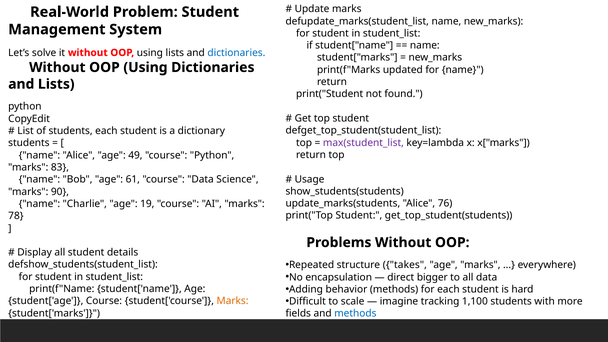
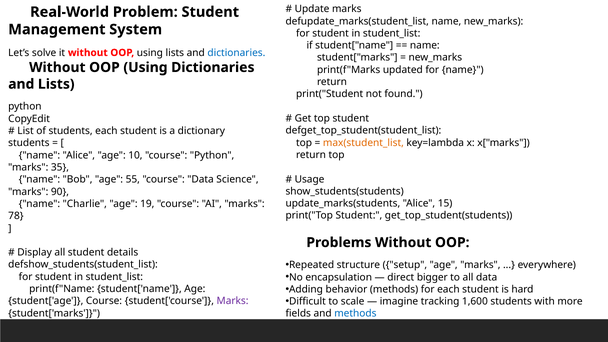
max(student_list colour: purple -> orange
49: 49 -> 10
83: 83 -> 35
61: 61 -> 55
76: 76 -> 15
takes: takes -> setup
1,100: 1,100 -> 1,600
Marks at (233, 301) colour: orange -> purple
